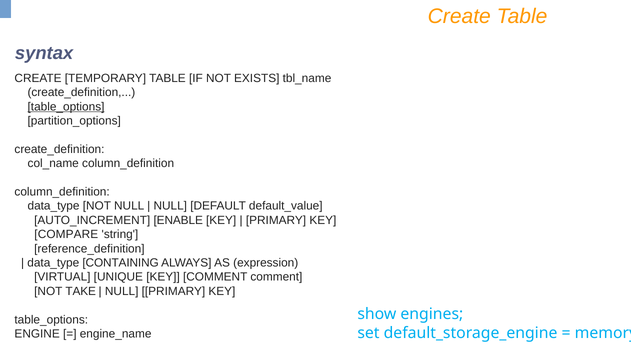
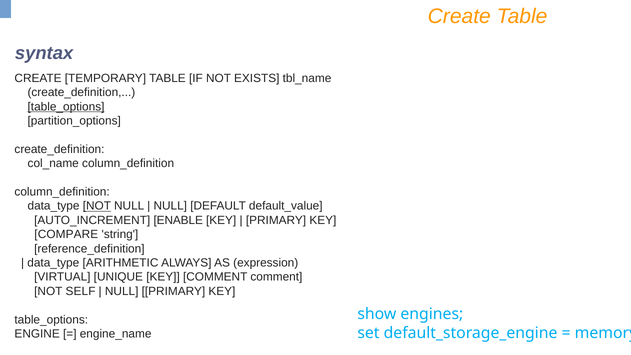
NOT at (97, 206) underline: none -> present
CONTAINING: CONTAINING -> ARITHMETIC
TAKE: TAKE -> SELF
